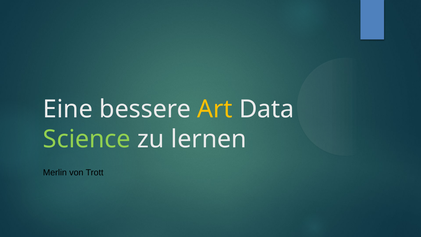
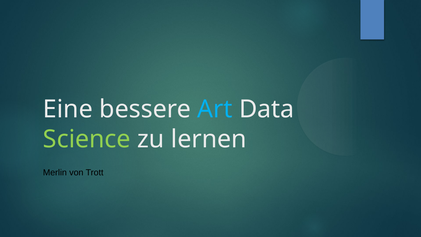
Art colour: yellow -> light blue
